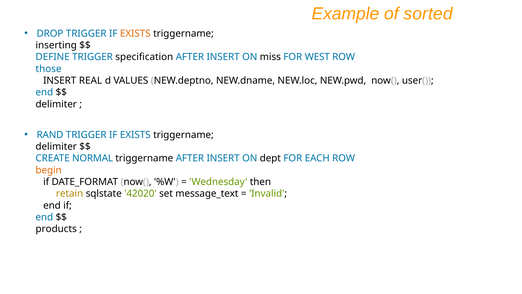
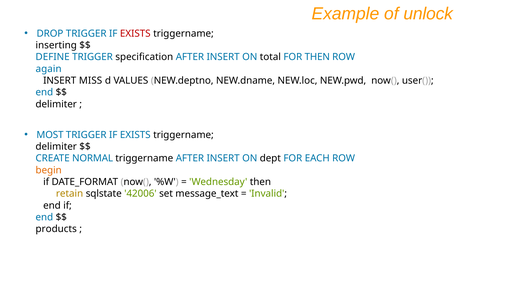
sorted: sorted -> unlock
EXISTS at (135, 34) colour: orange -> red
miss: miss -> total
FOR WEST: WEST -> THEN
those: those -> again
REAL: REAL -> MISS
RAND: RAND -> MOST
42020: 42020 -> 42006
